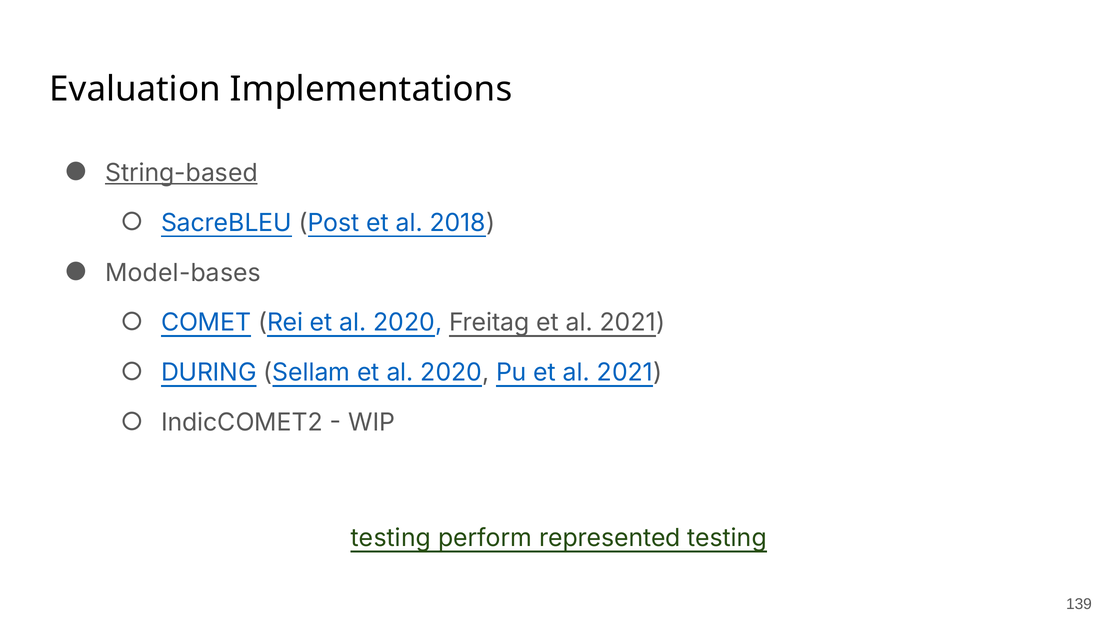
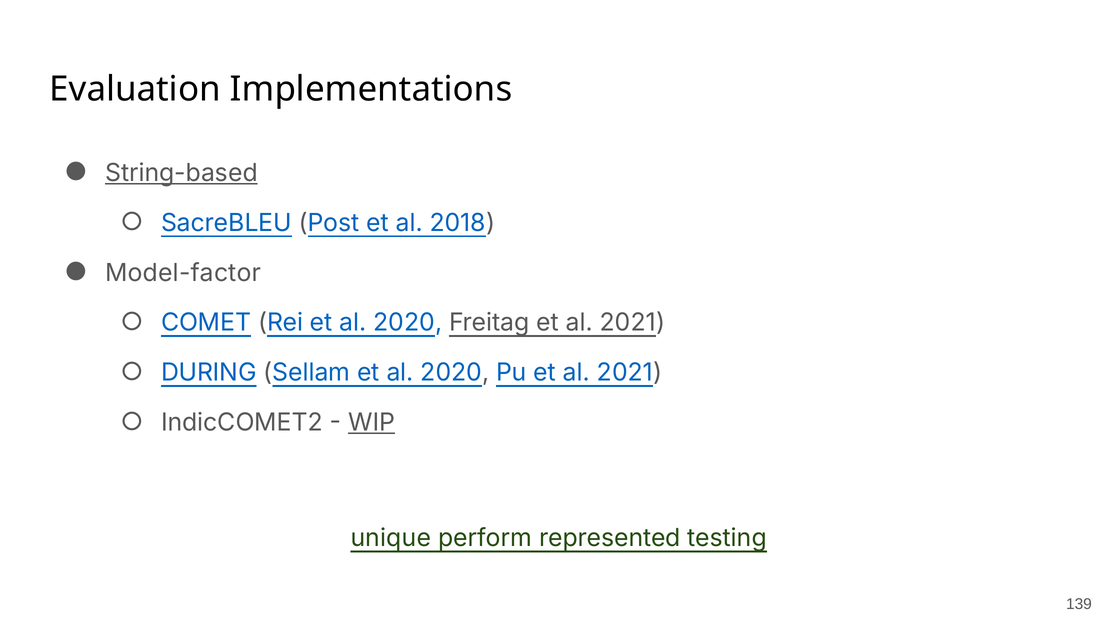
Model-bases: Model-bases -> Model-factor
WIP underline: none -> present
testing at (391, 538): testing -> unique
